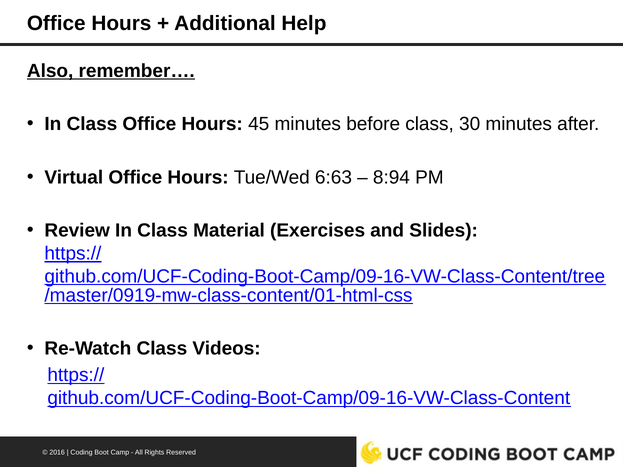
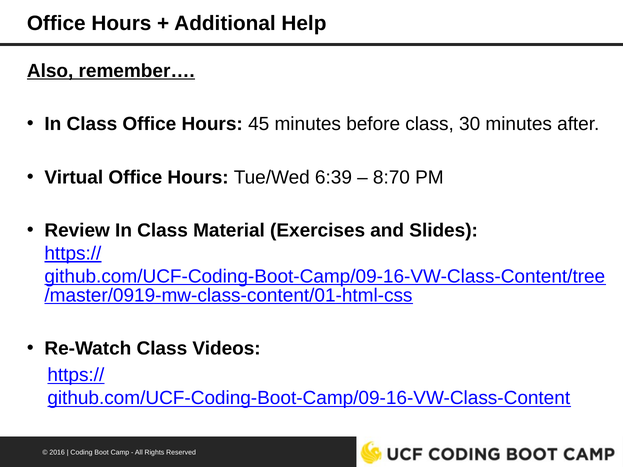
6:63: 6:63 -> 6:39
8:94: 8:94 -> 8:70
